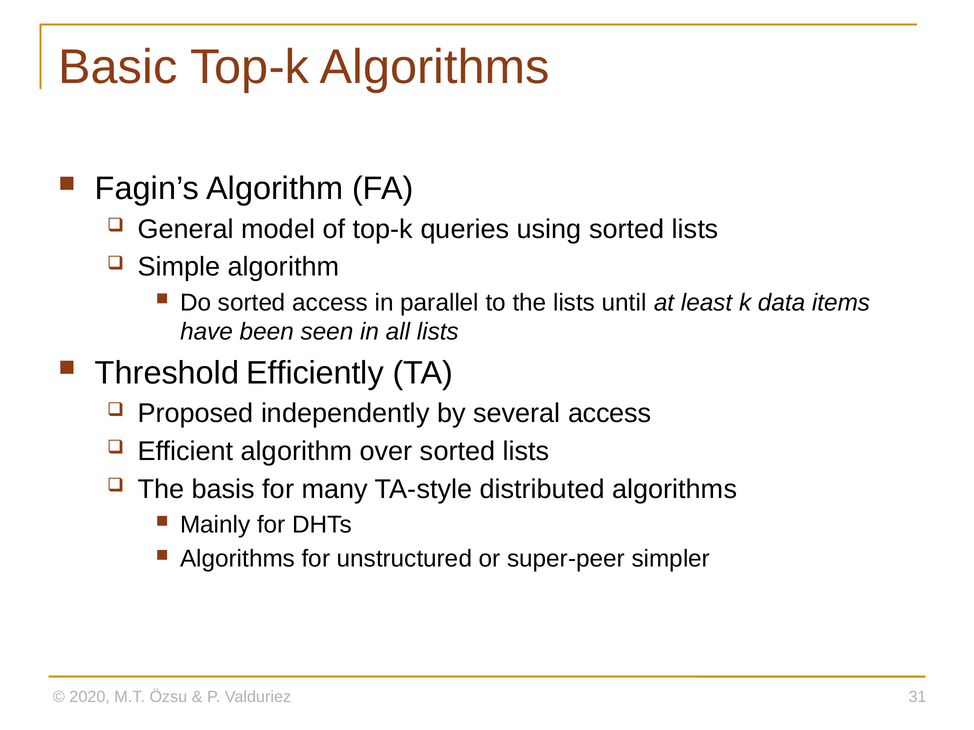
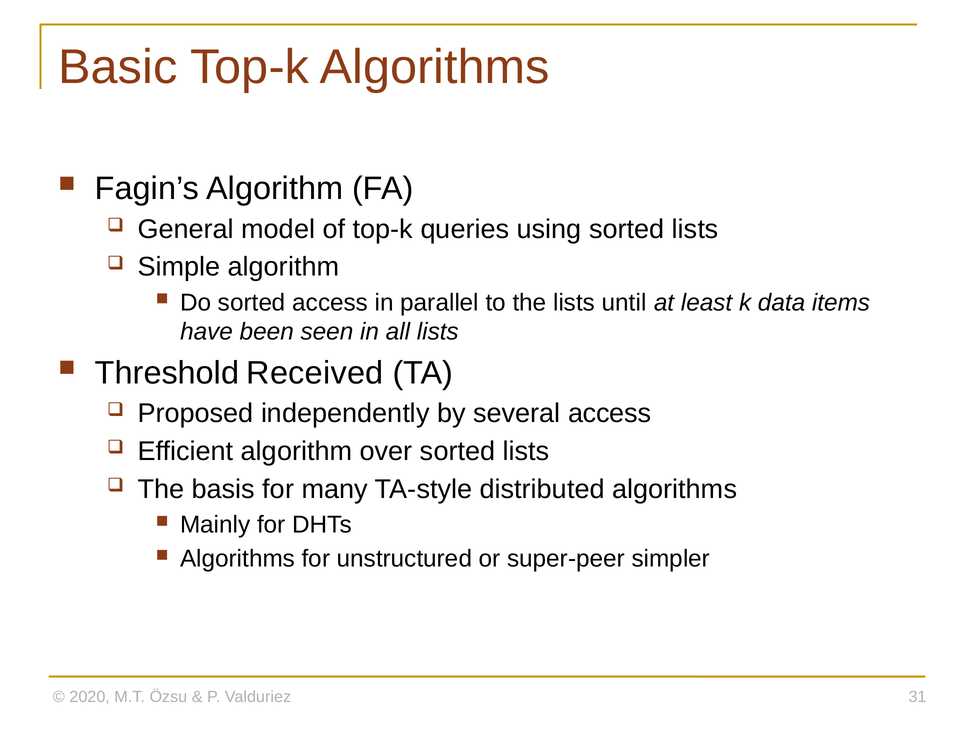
Efficiently: Efficiently -> Received
